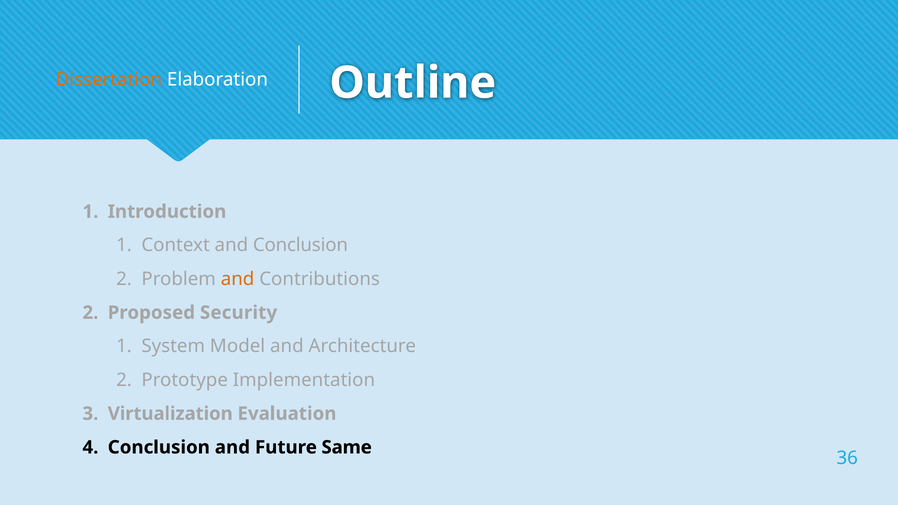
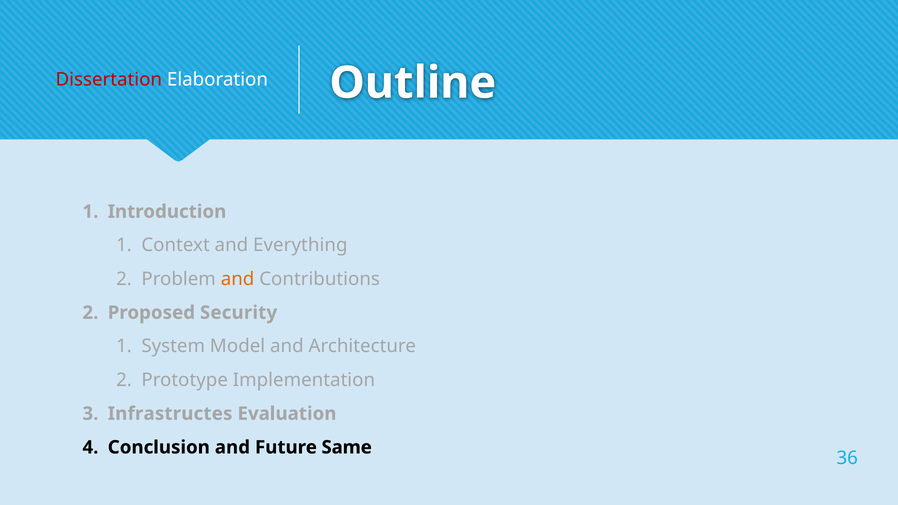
Dissertation colour: orange -> red
and Conclusion: Conclusion -> Everything
Virtualization: Virtualization -> Infrastructes
